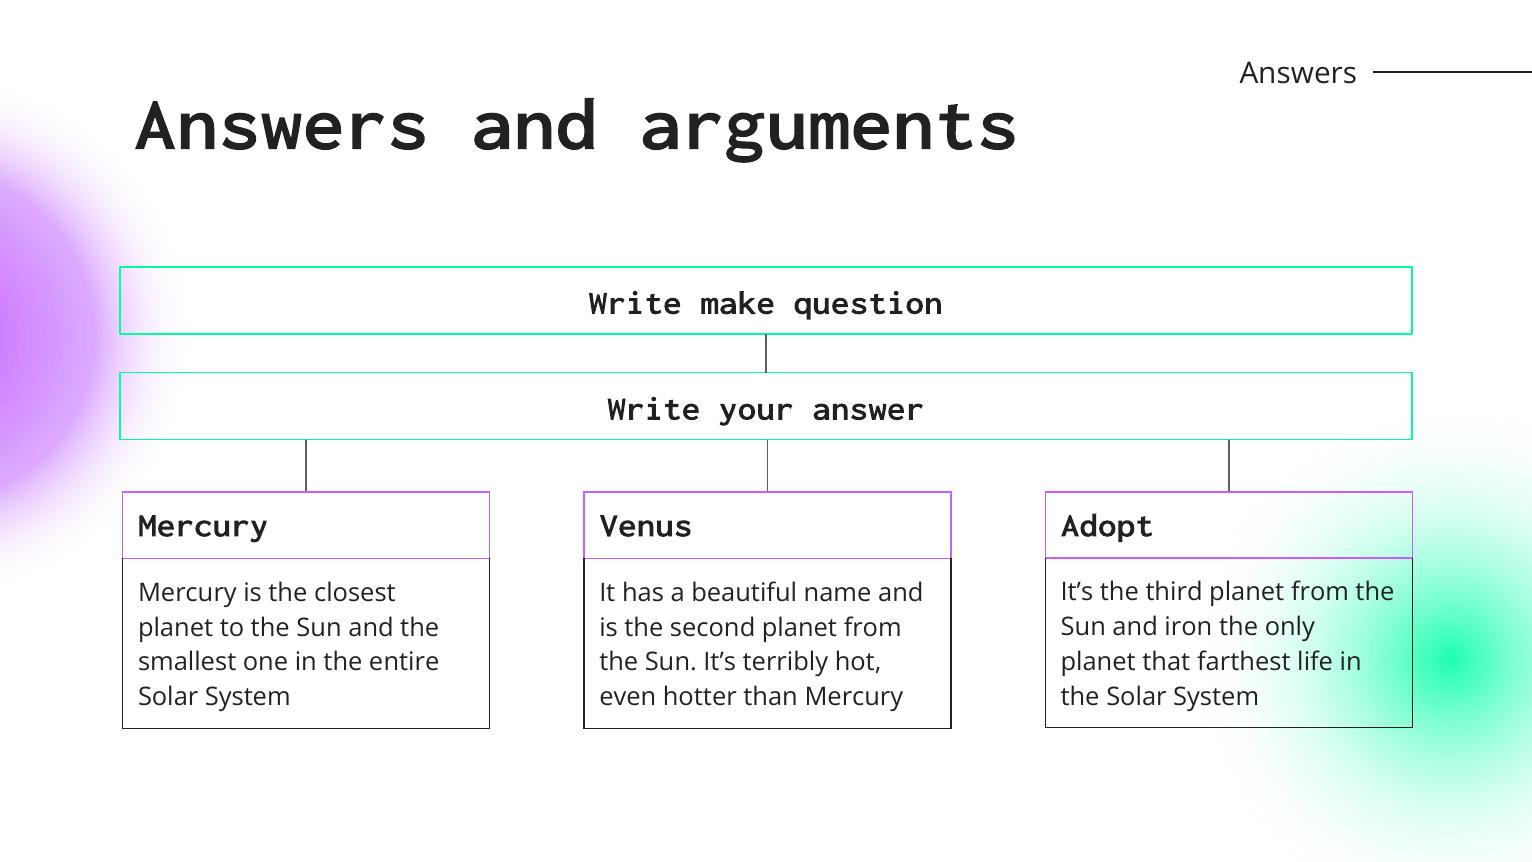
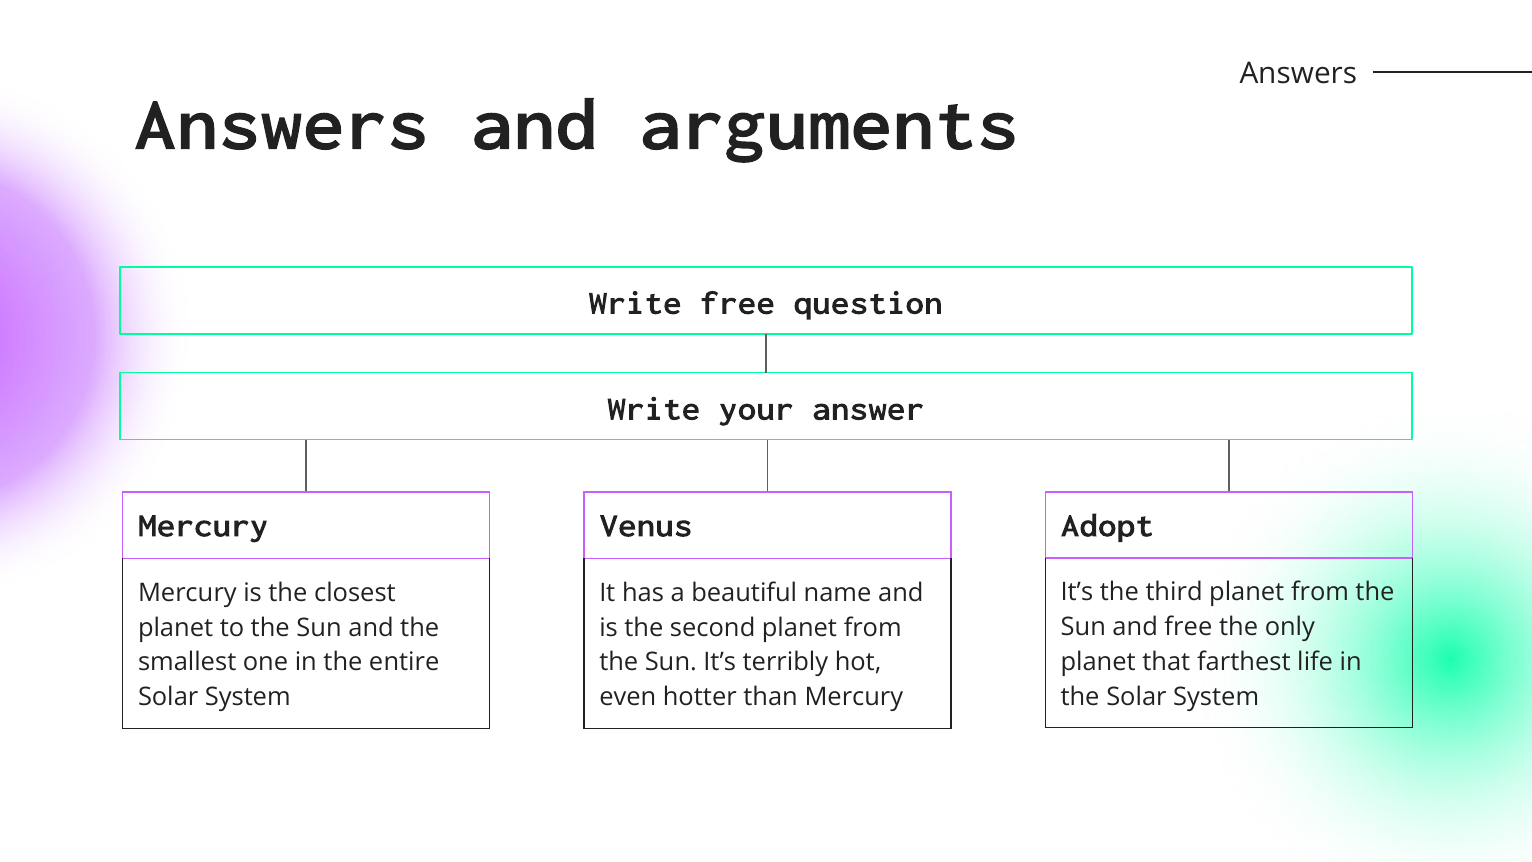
Write make: make -> free
and iron: iron -> free
